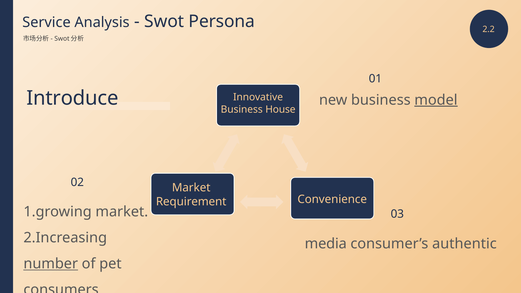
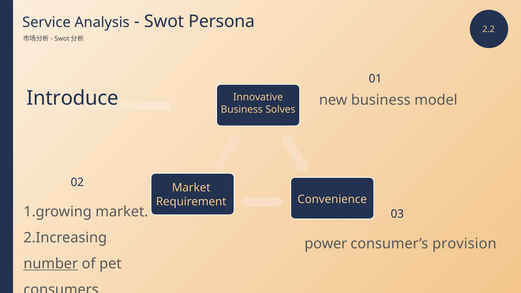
model underline: present -> none
House: House -> Solves
media: media -> power
authentic: authentic -> provision
